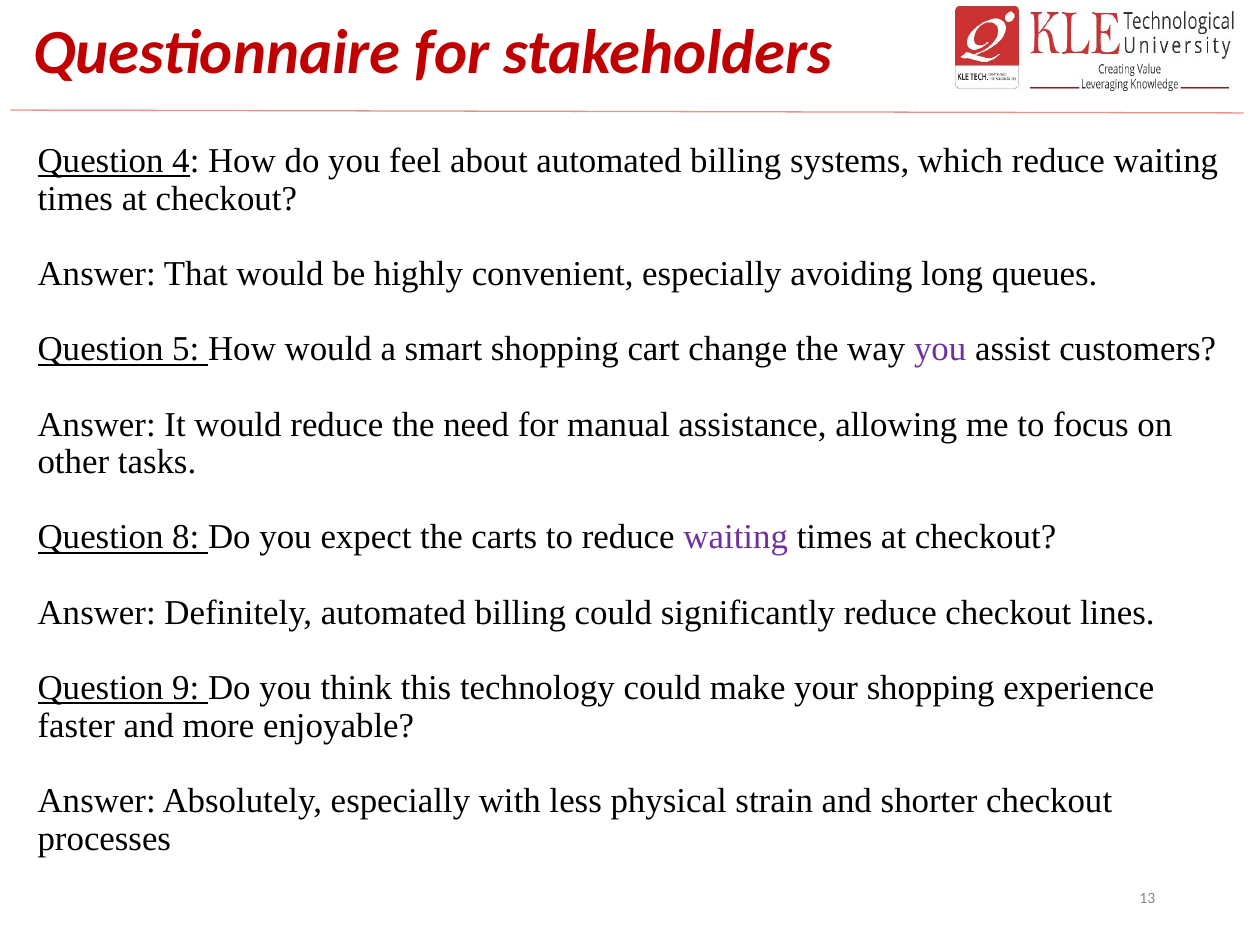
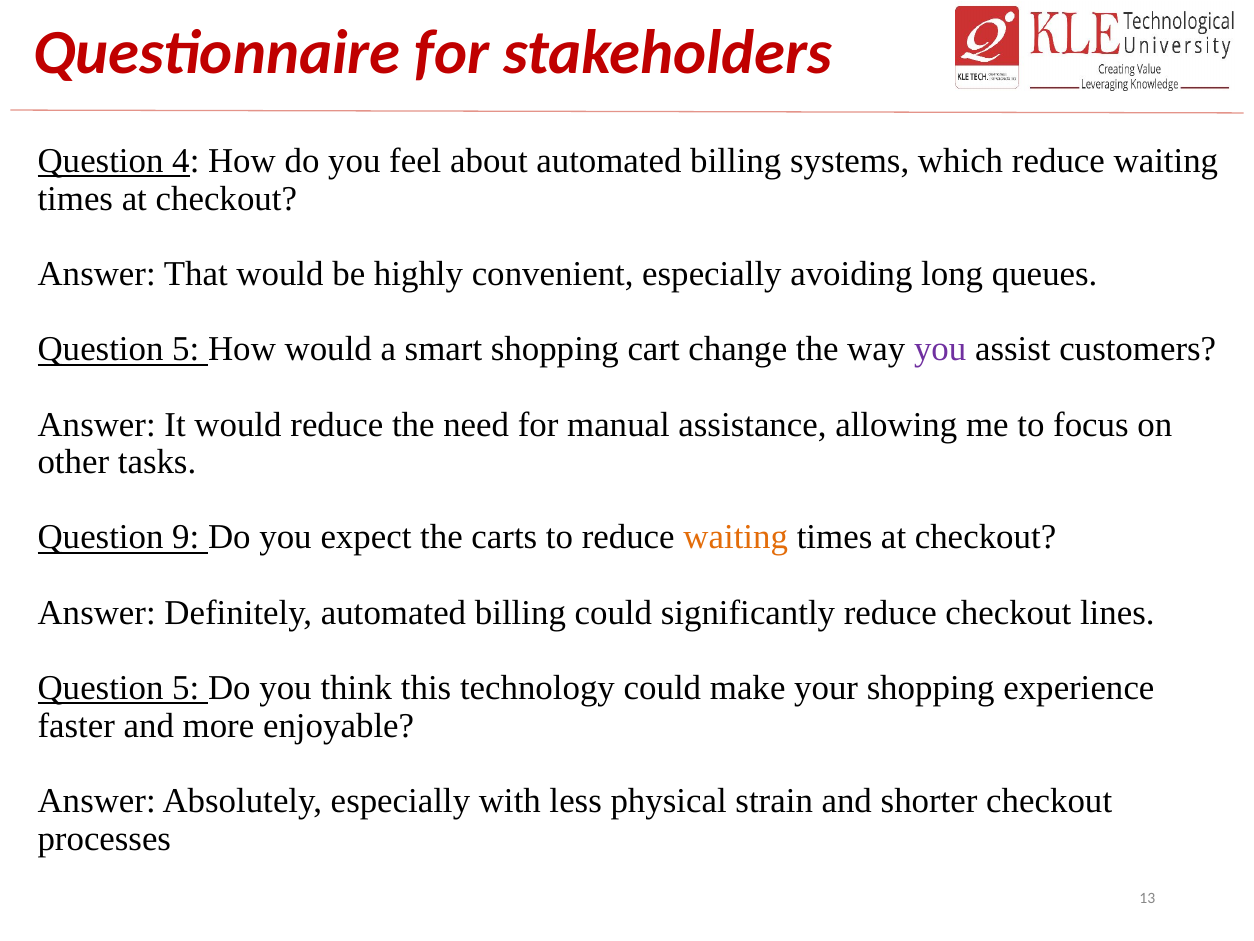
8: 8 -> 9
waiting at (736, 537) colour: purple -> orange
9 at (186, 688): 9 -> 5
